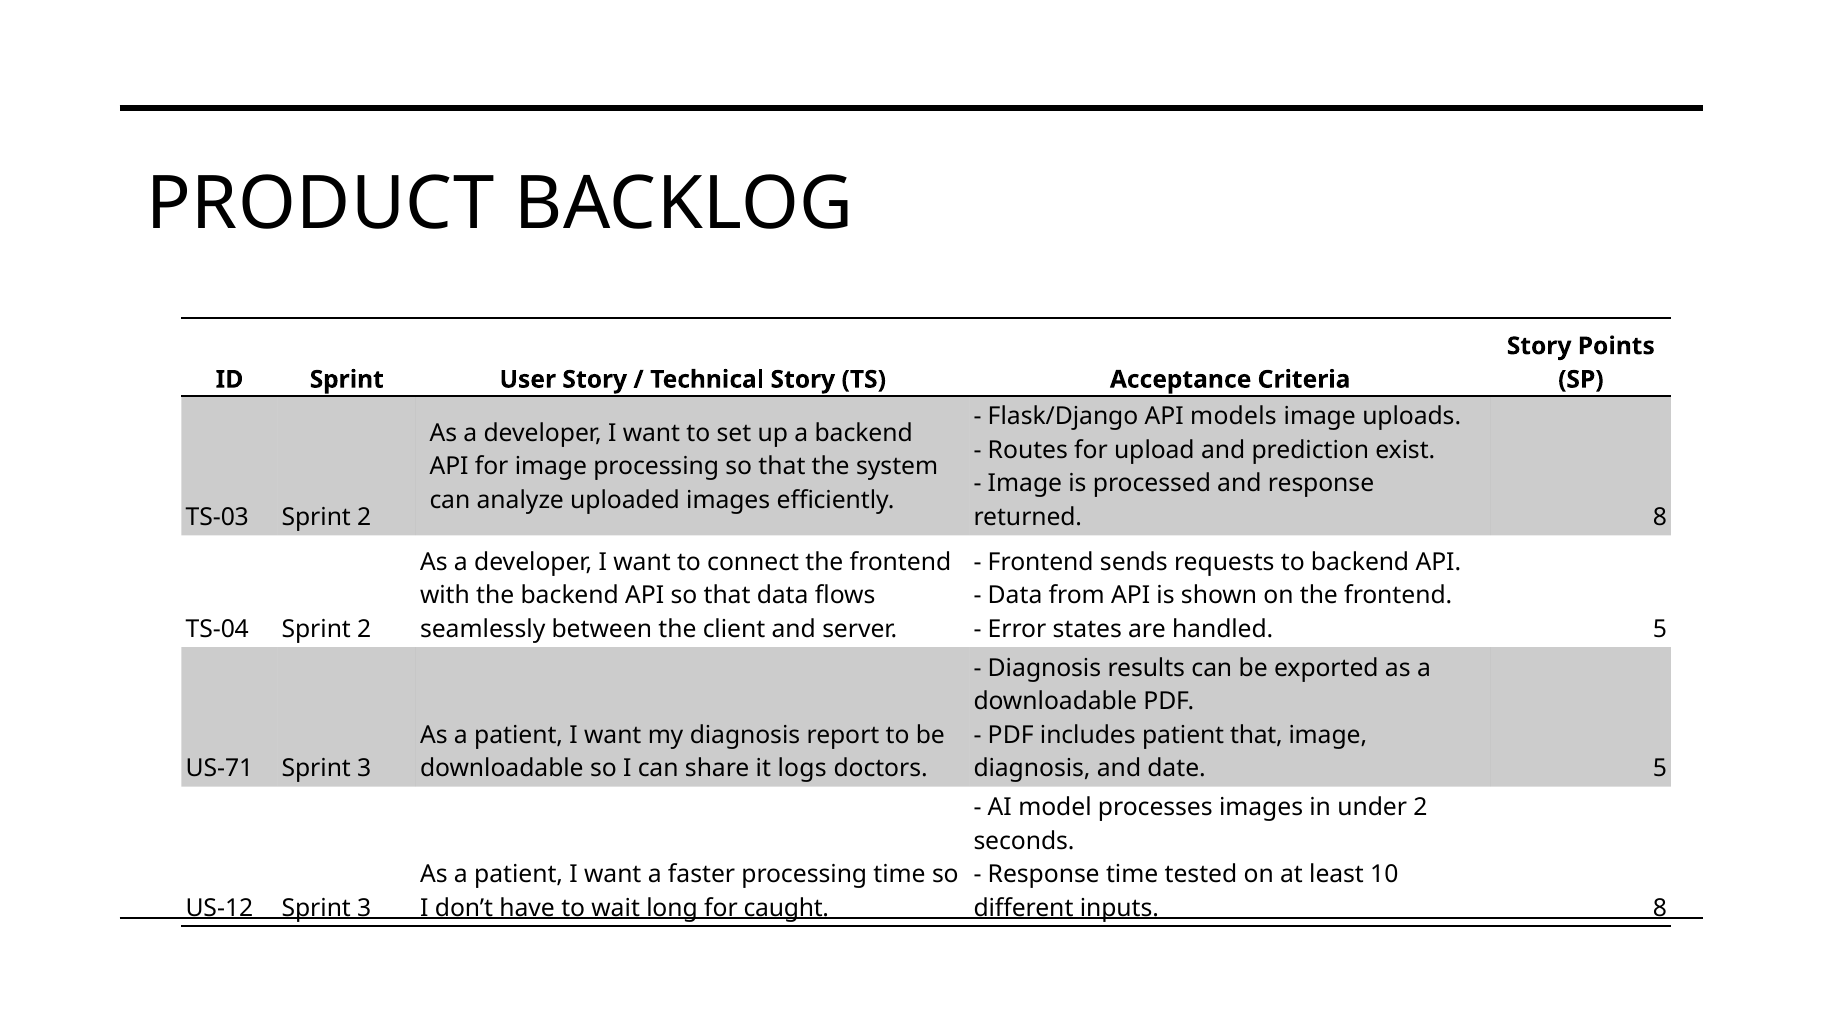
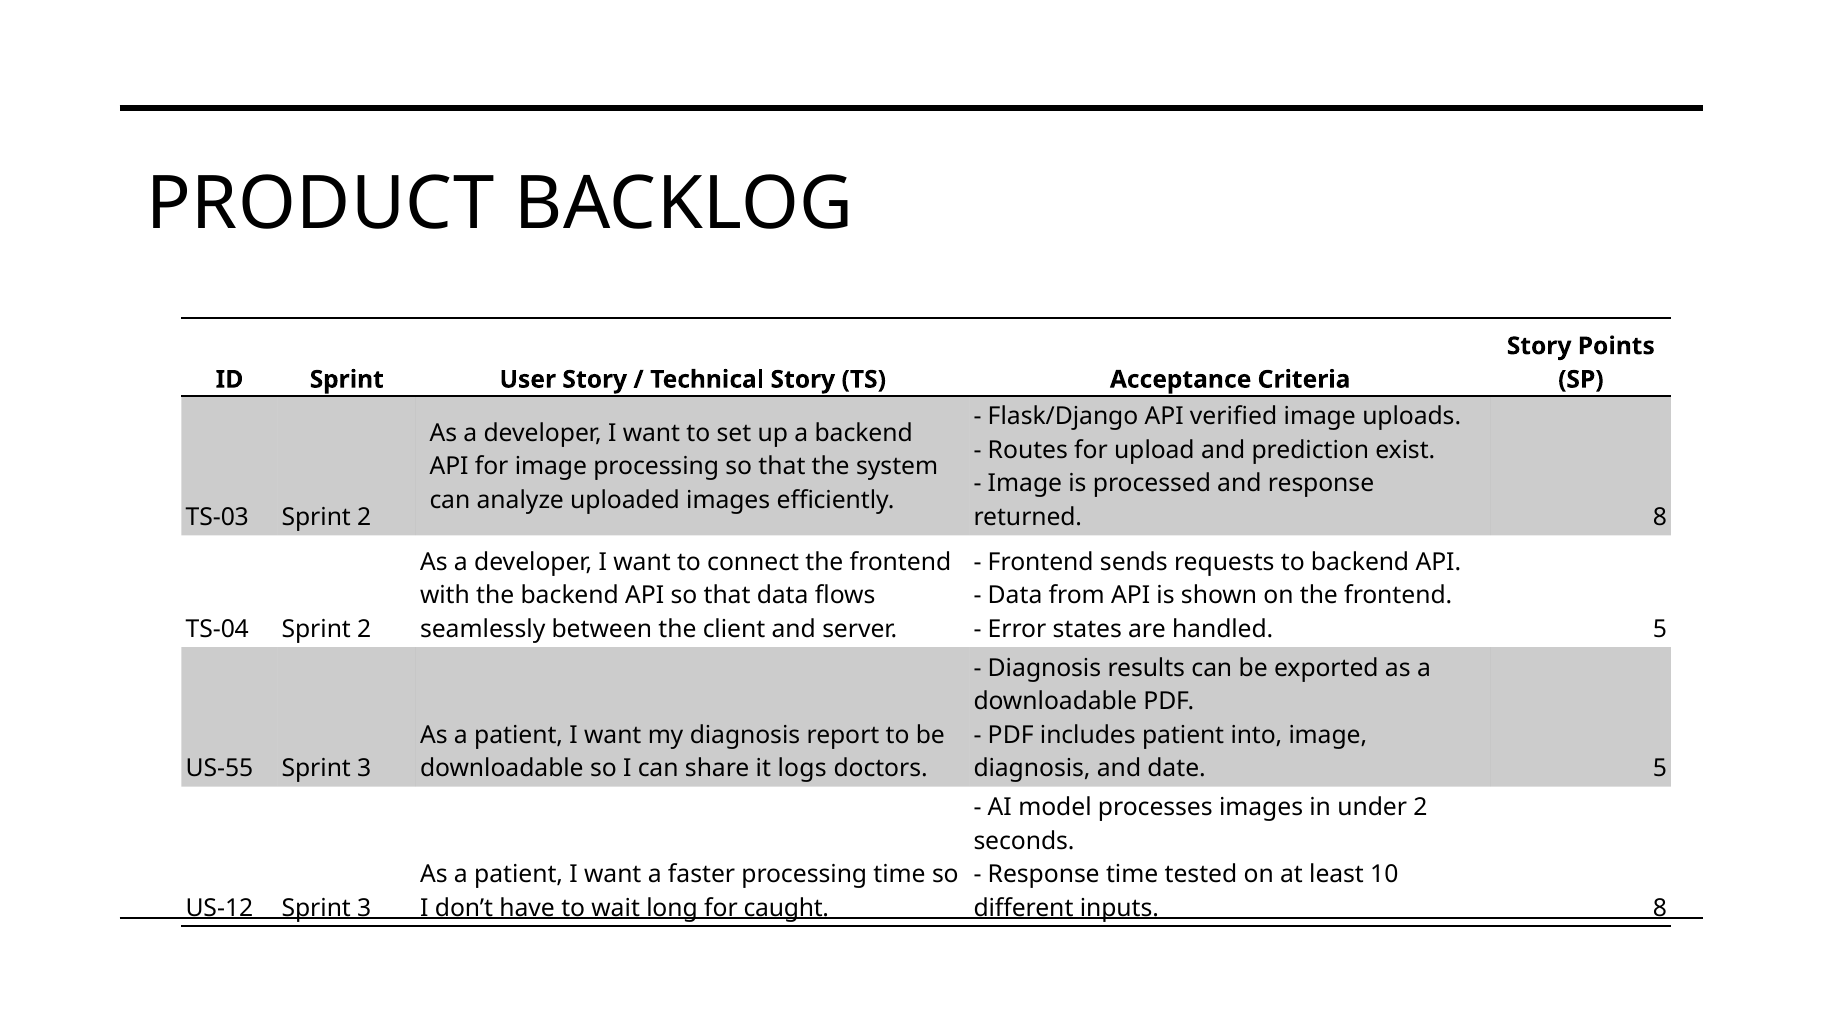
models: models -> verified
patient that: that -> into
US-71: US-71 -> US-55
